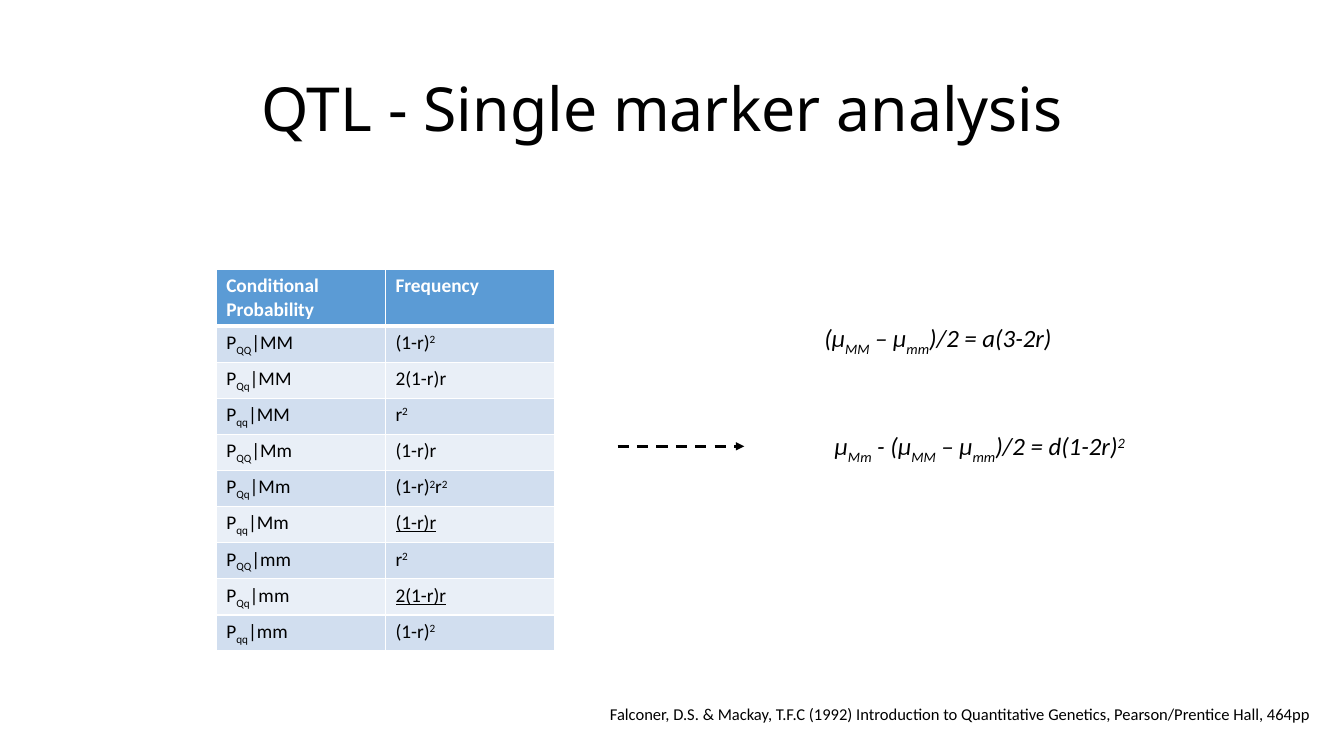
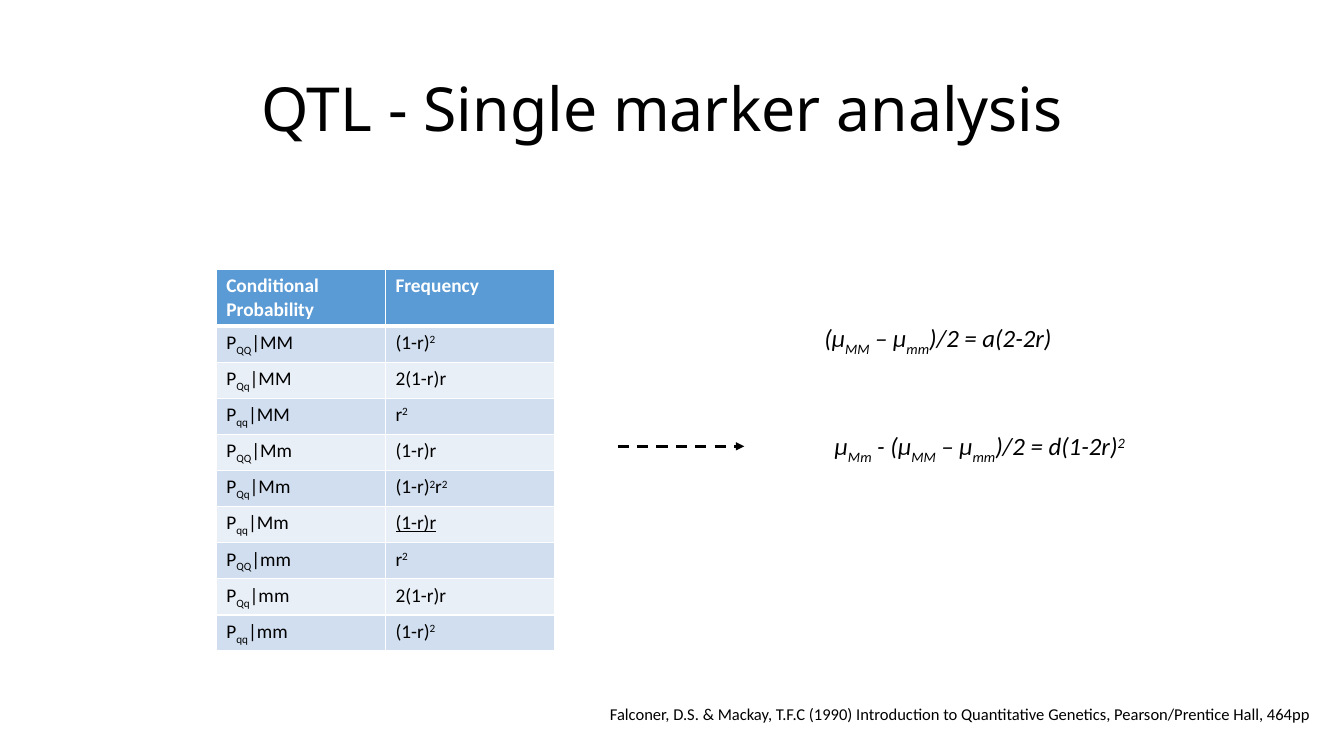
a(3-2r: a(3-2r -> a(2-2r
2(1-r)r at (421, 596) underline: present -> none
1992: 1992 -> 1990
